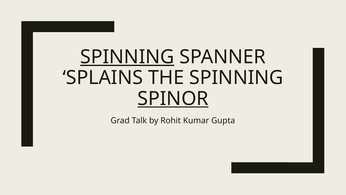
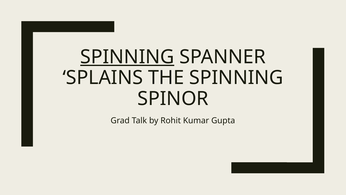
SPINOR underline: present -> none
